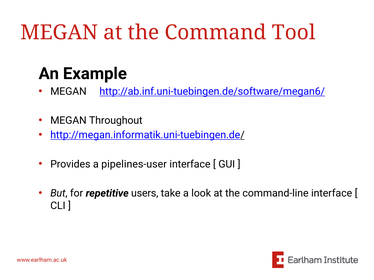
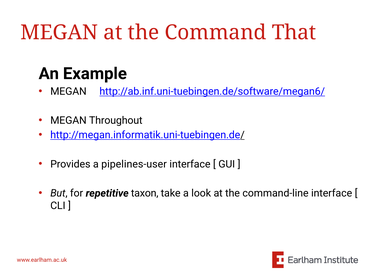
Tool: Tool -> That
users: users -> taxon
